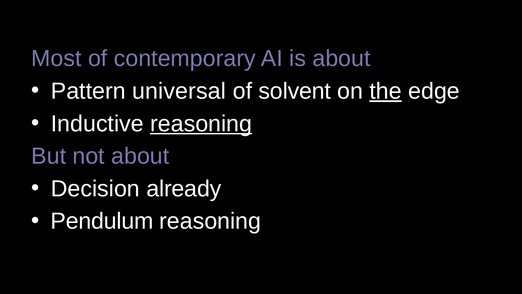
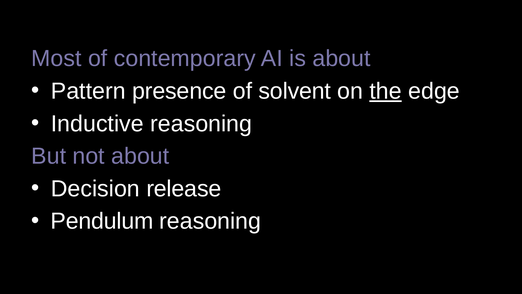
universal: universal -> presence
reasoning at (201, 124) underline: present -> none
already: already -> release
